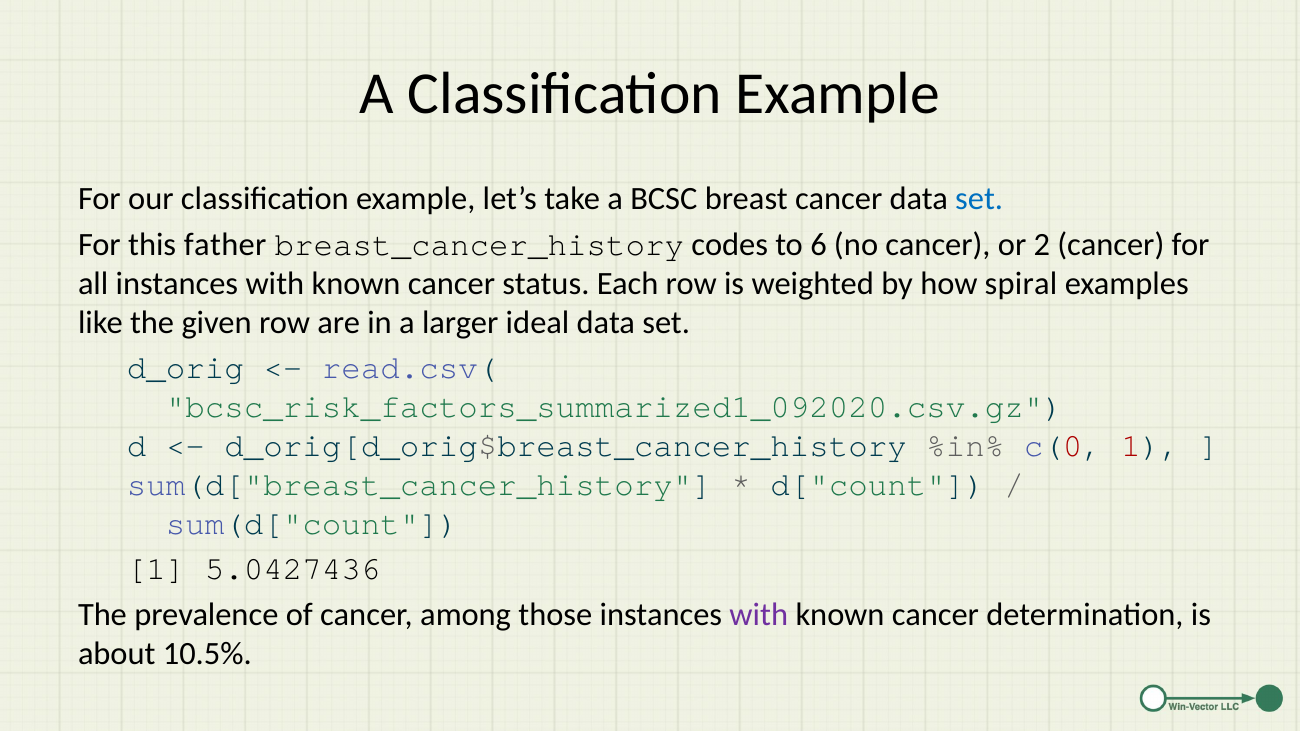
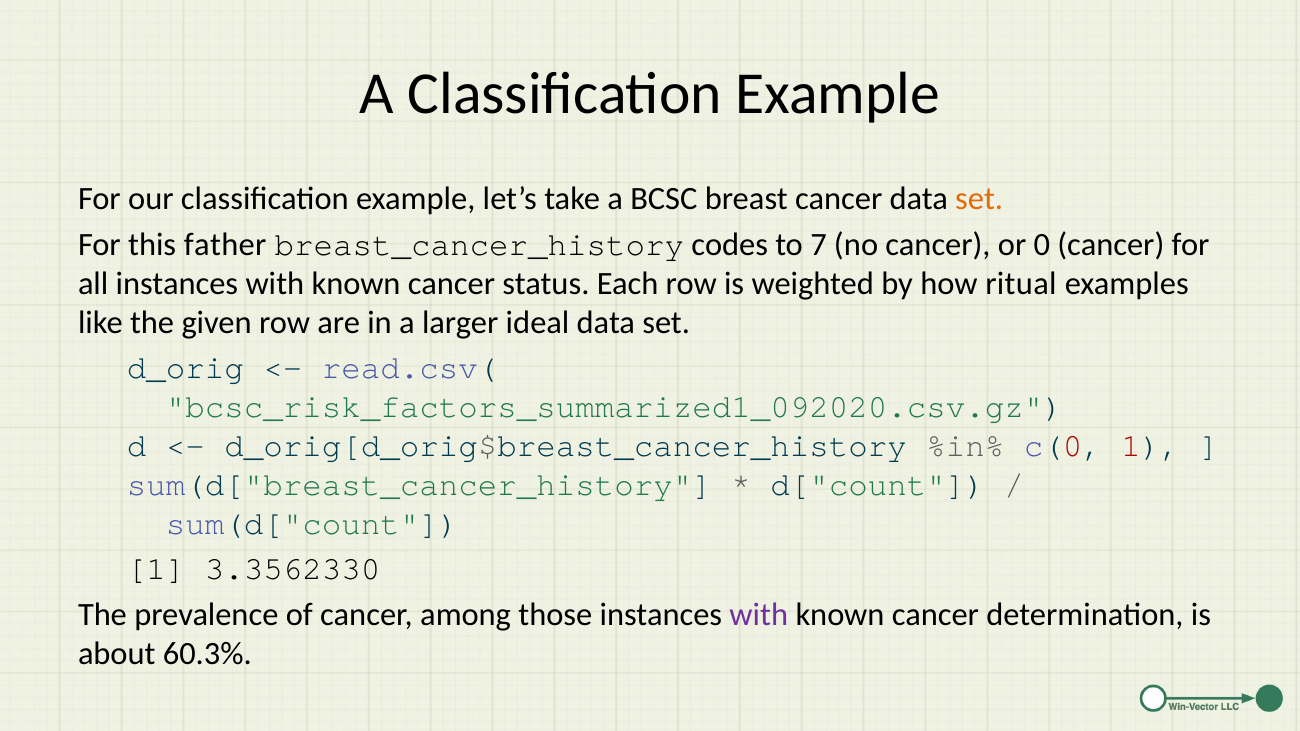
set at (979, 199) colour: blue -> orange
6: 6 -> 7
2: 2 -> 0
spiral: spiral -> ritual
5.0427436: 5.0427436 -> 3.3562330
10.5%: 10.5% -> 60.3%
